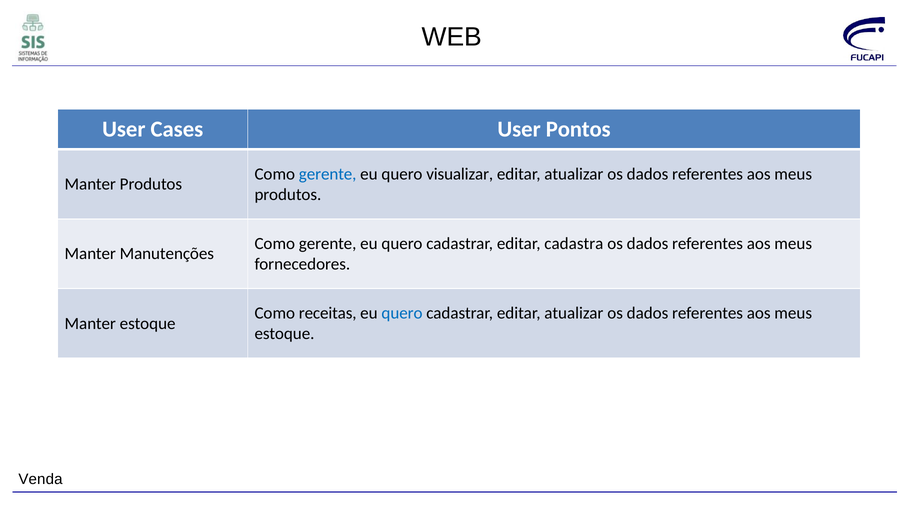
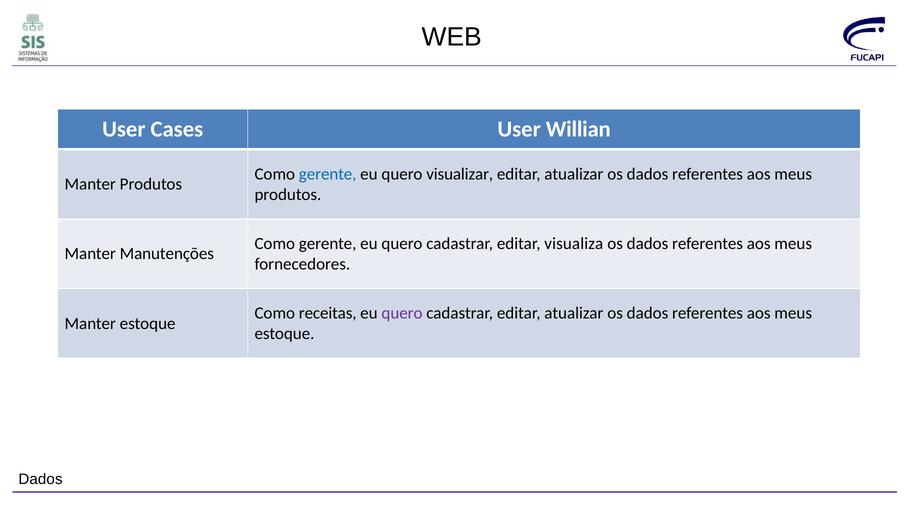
Pontos: Pontos -> Willian
cadastra: cadastra -> visualiza
quero at (402, 313) colour: blue -> purple
Venda at (40, 479): Venda -> Dados
